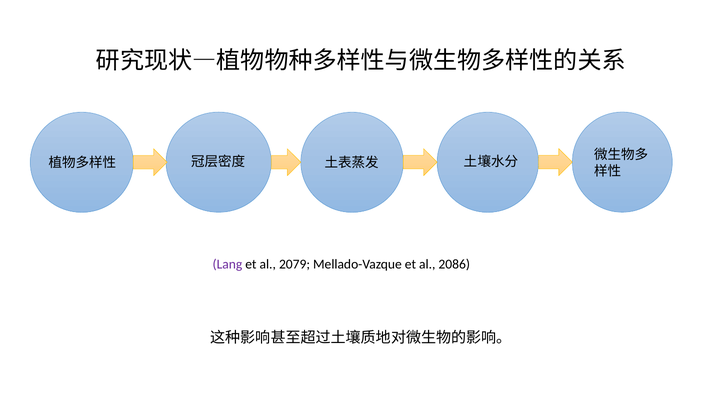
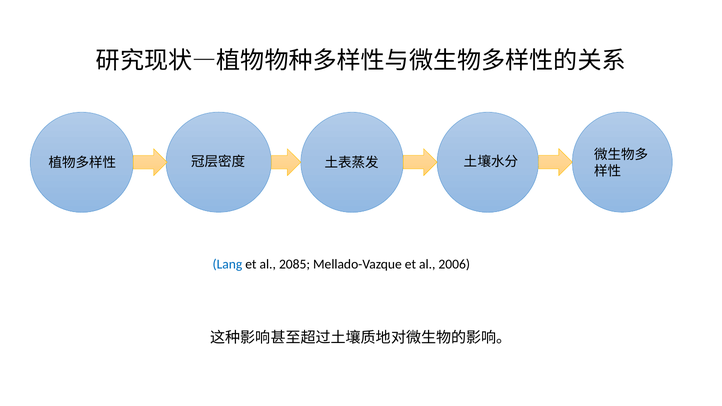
Lang colour: purple -> blue
2079: 2079 -> 2085
2086: 2086 -> 2006
